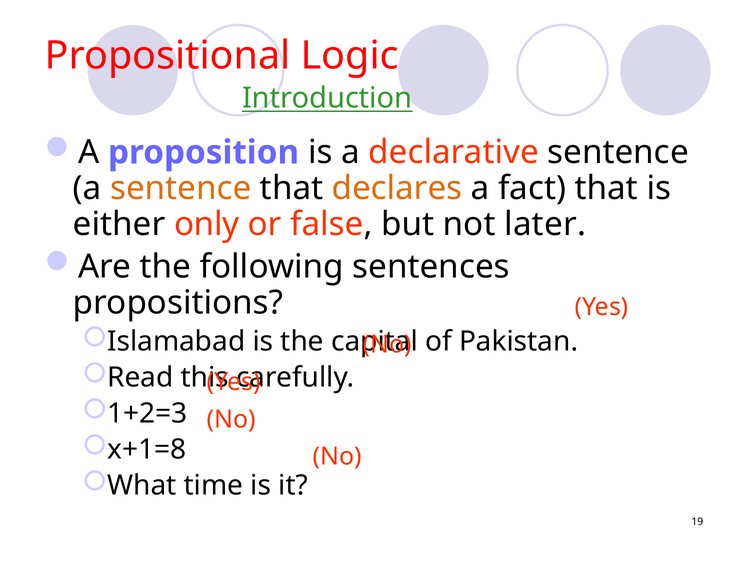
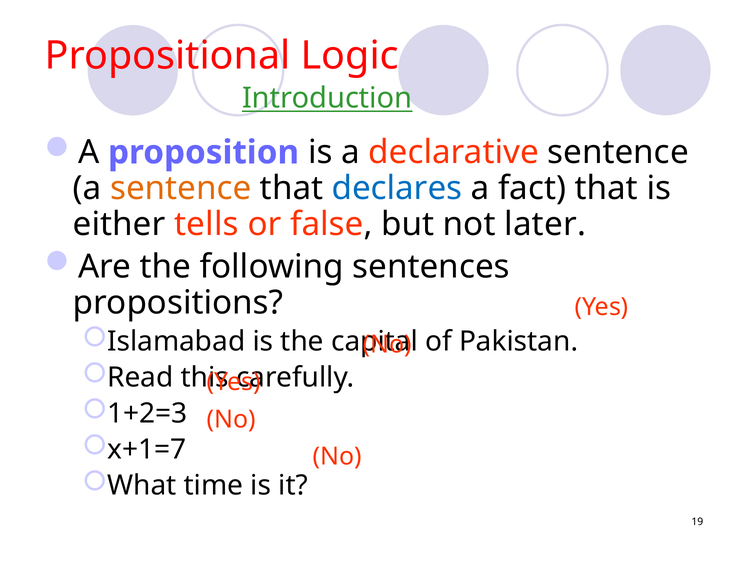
declares colour: orange -> blue
only: only -> tells
x+1=8: x+1=8 -> x+1=7
